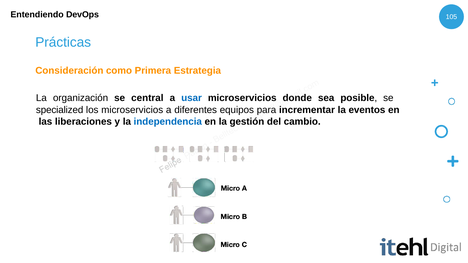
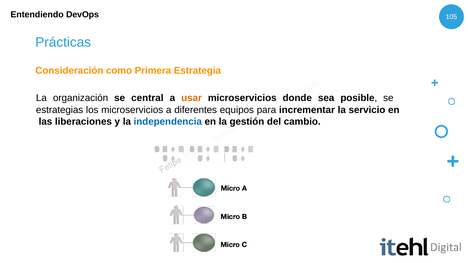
usar colour: blue -> orange
specialized: specialized -> estrategias
eventos: eventos -> servicio
